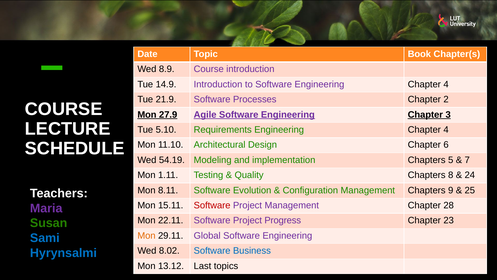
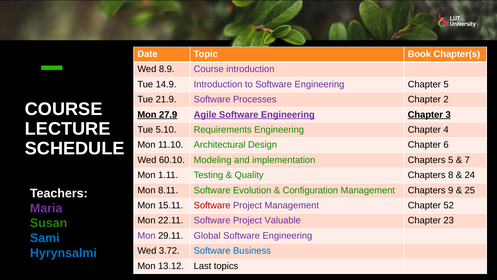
Software Engineering Chapter 4: 4 -> 5
54.19: 54.19 -> 60.10
28: 28 -> 52
Progress: Progress -> Valuable
Mon at (146, 235) colour: orange -> purple
8.02: 8.02 -> 3.72
